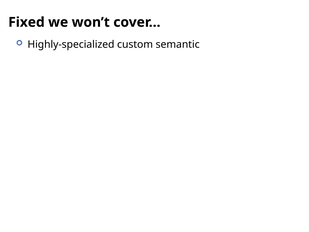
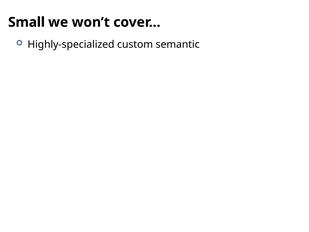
Fixed: Fixed -> Small
